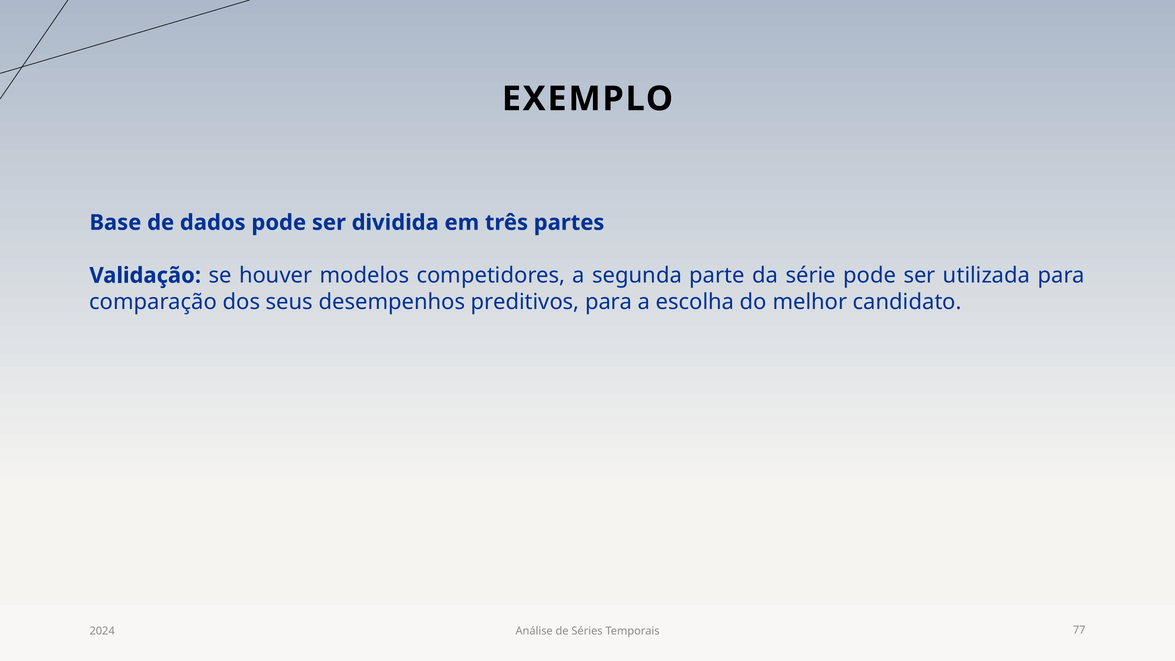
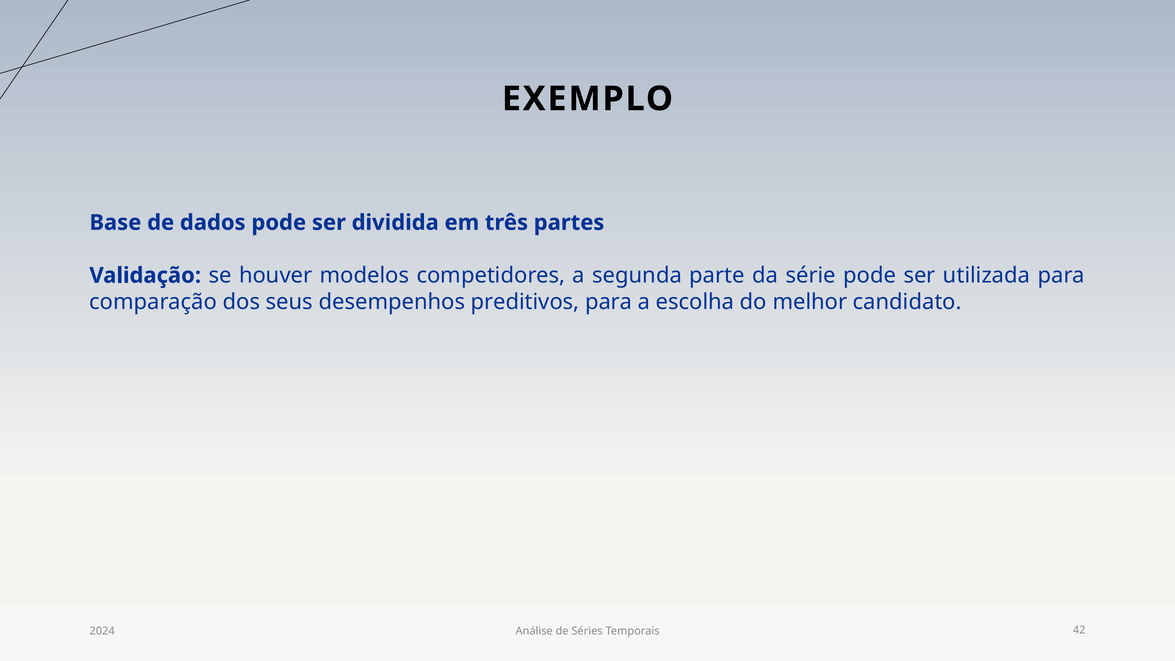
77: 77 -> 42
